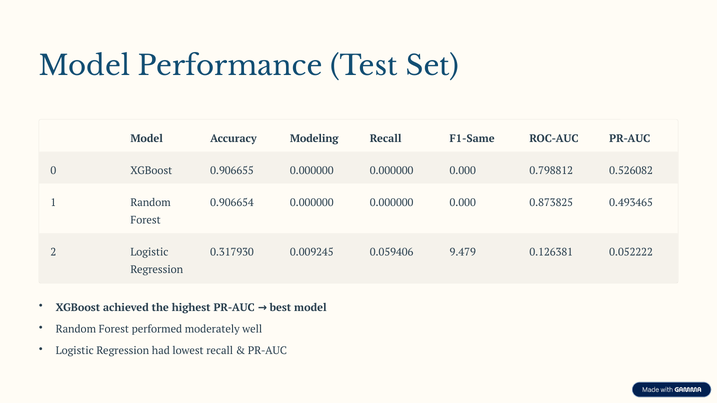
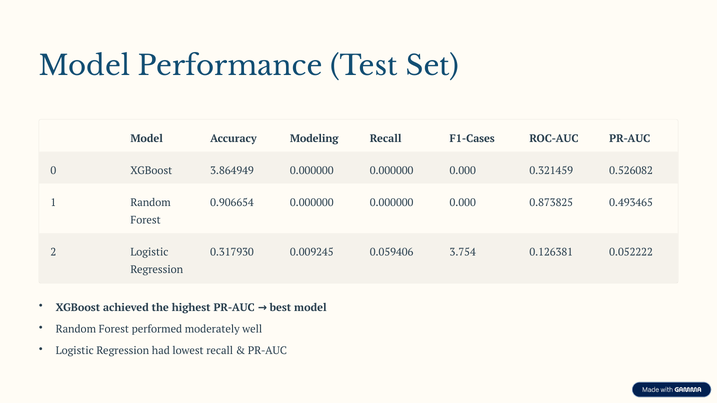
F1-Same: F1-Same -> F1-Cases
0.906655: 0.906655 -> 3.864949
0.798812: 0.798812 -> 0.321459
9.479: 9.479 -> 3.754
